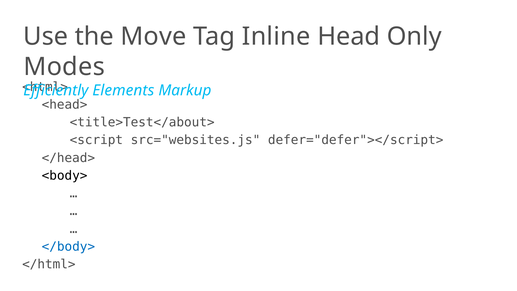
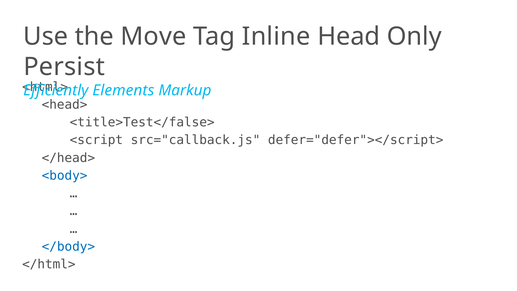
Modes: Modes -> Persist
<title>Test</about>: <title>Test</about> -> <title>Test</false>
src="websites.js: src="websites.js -> src="callback.js
<body> colour: black -> blue
